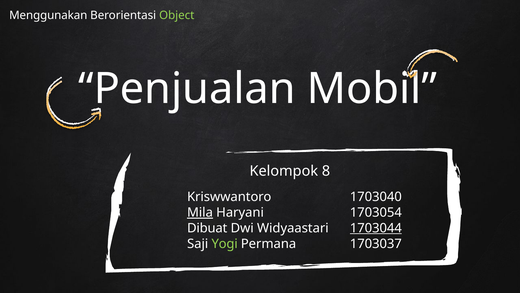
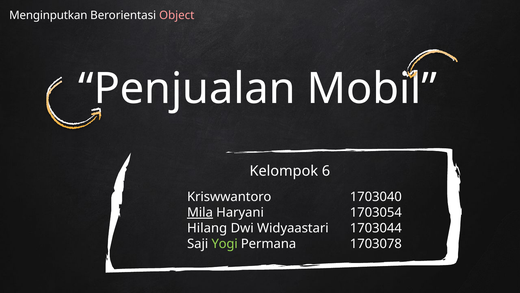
Menggunakan: Menggunakan -> Menginputkan
Object colour: light green -> pink
8: 8 -> 6
Dibuat: Dibuat -> Hilang
1703044 underline: present -> none
1703037: 1703037 -> 1703078
